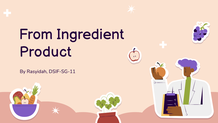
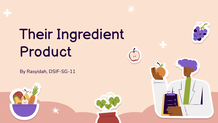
From: From -> Their
